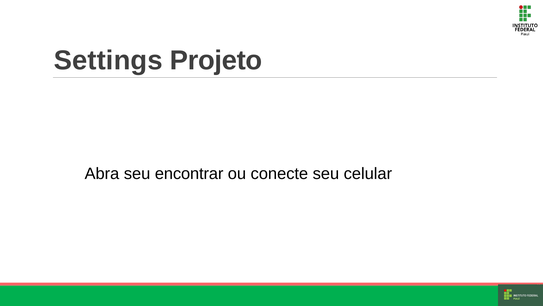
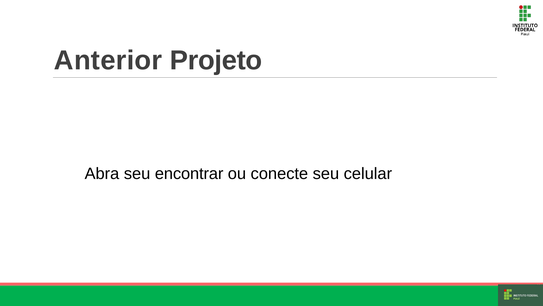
Settings: Settings -> Anterior
